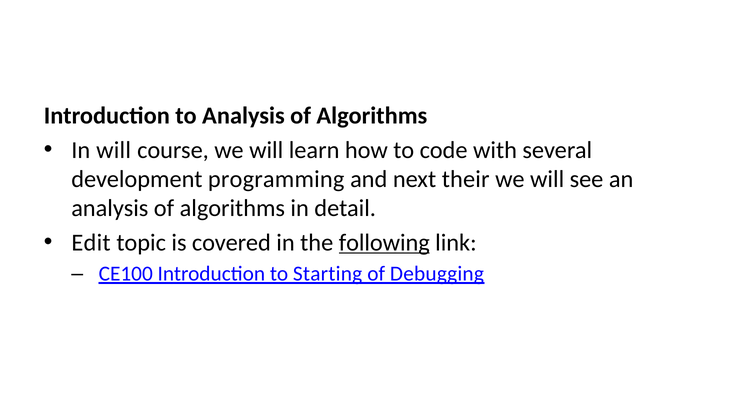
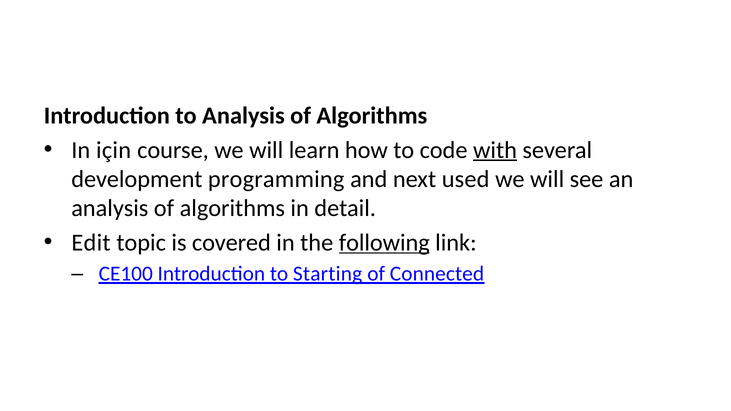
In will: will -> için
with underline: none -> present
their: their -> used
Debugging: Debugging -> Connected
